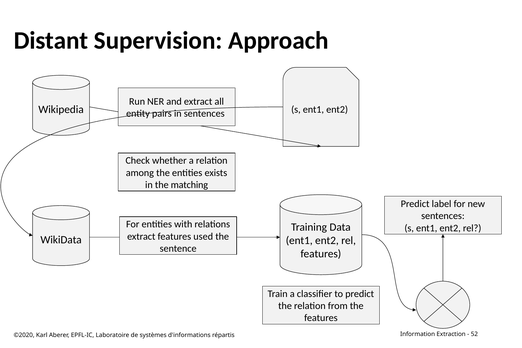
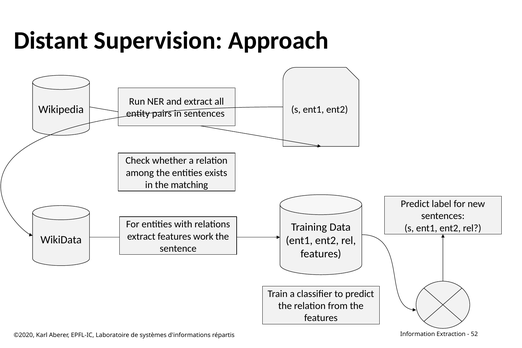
used: used -> work
